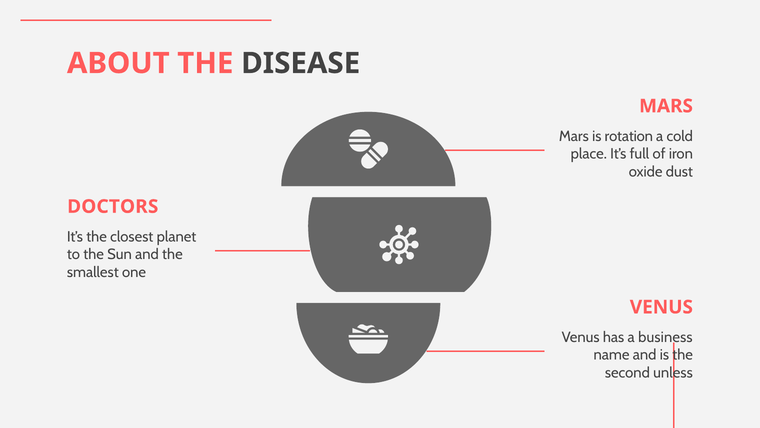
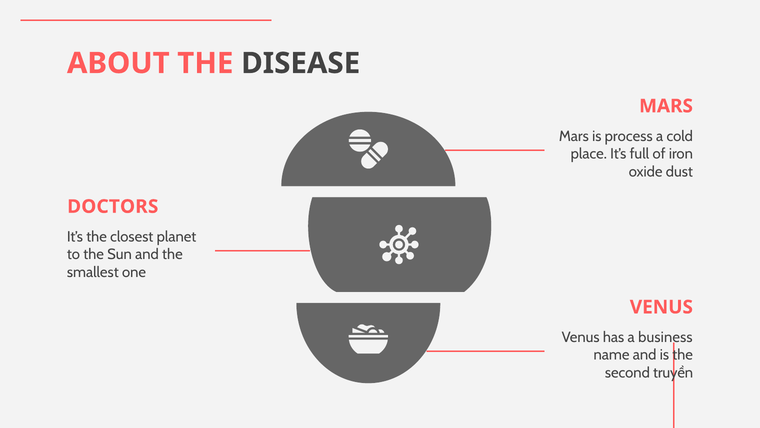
rotation: rotation -> process
unless: unless -> truyền
